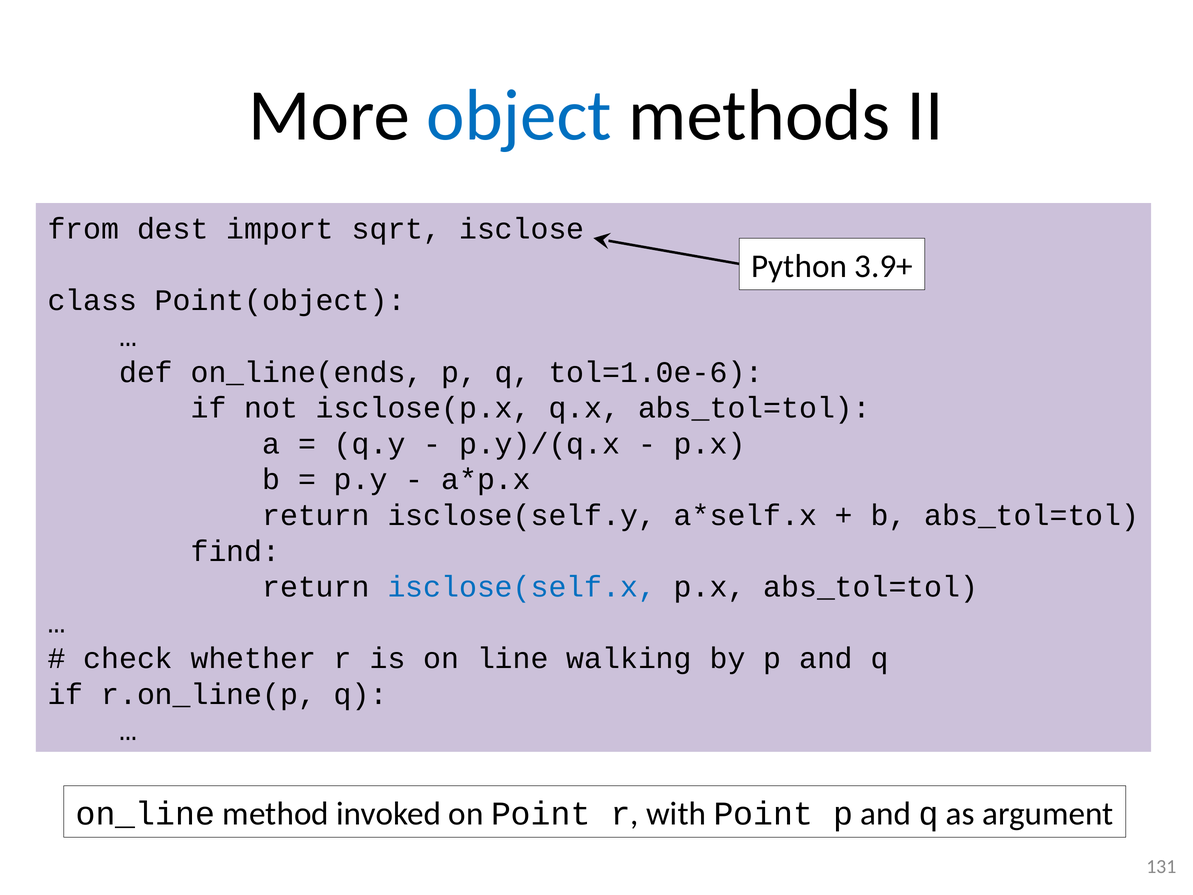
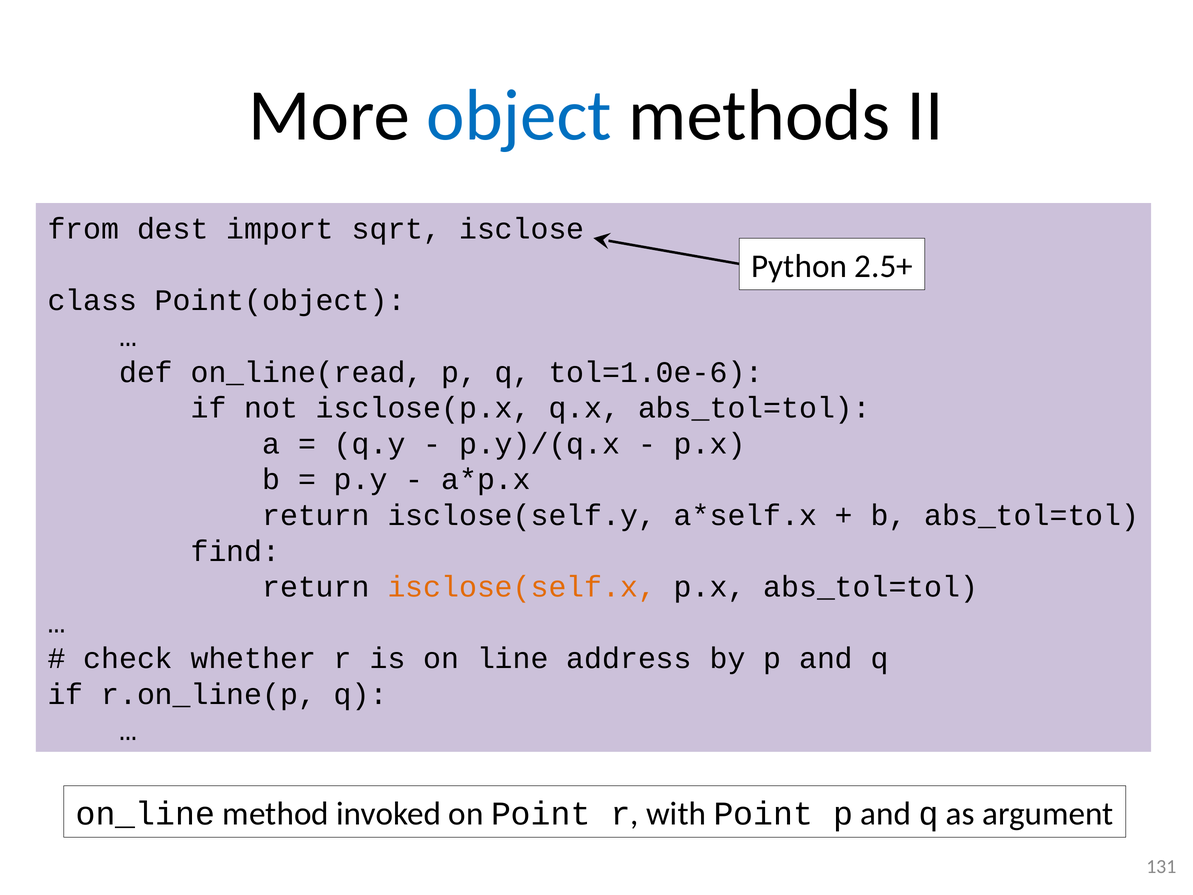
3.9+: 3.9+ -> 2.5+
on_line(ends: on_line(ends -> on_line(read
isclose(self.x colour: blue -> orange
walking: walking -> address
